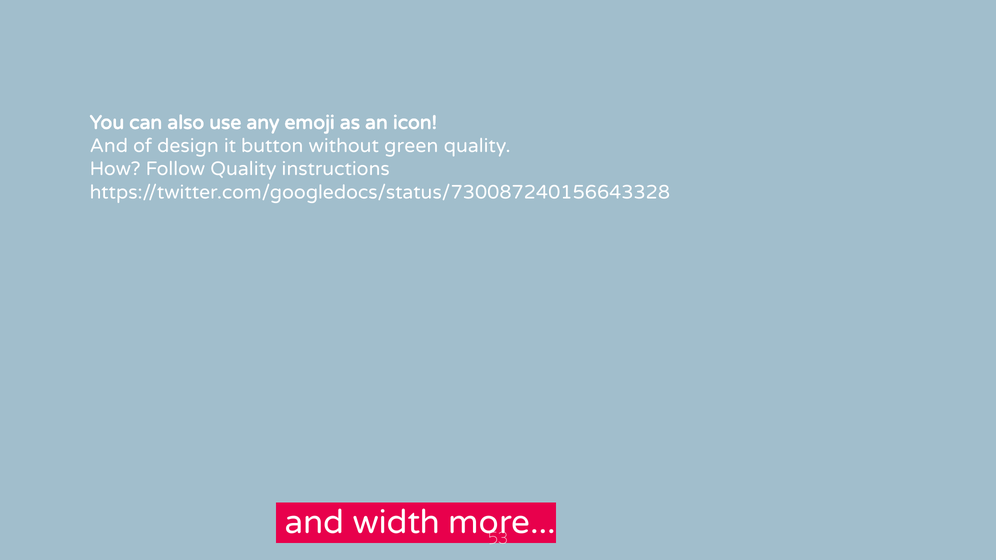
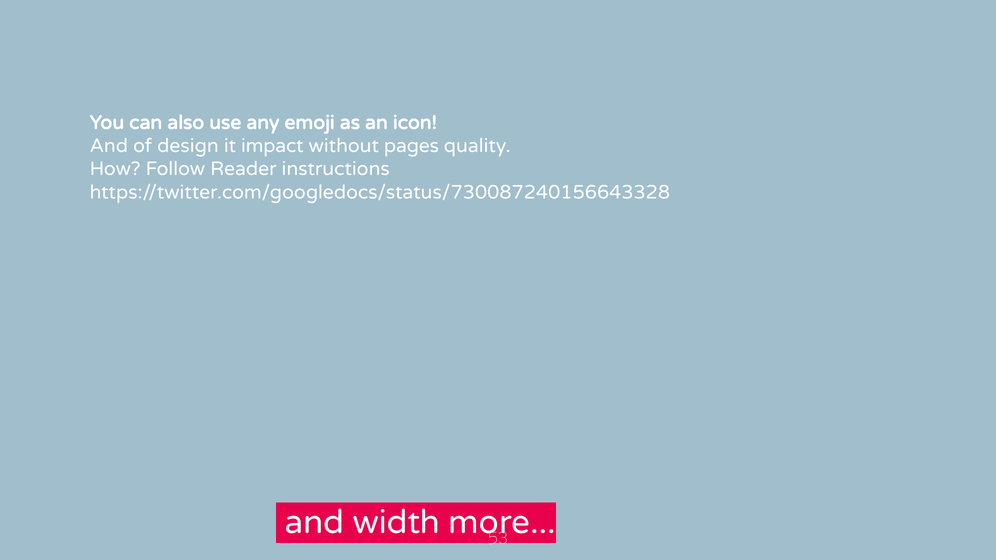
button: button -> impact
green: green -> pages
Follow Quality: Quality -> Reader
